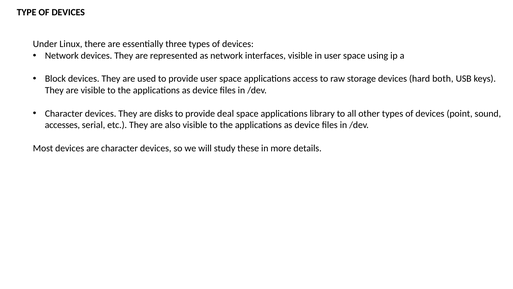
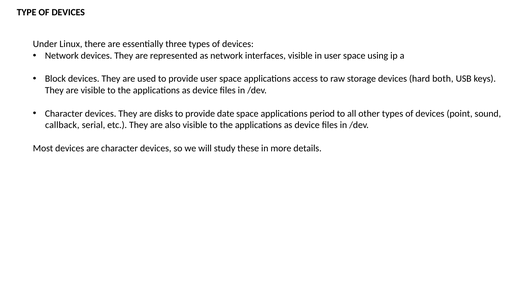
deal: deal -> date
library: library -> period
accesses: accesses -> callback
